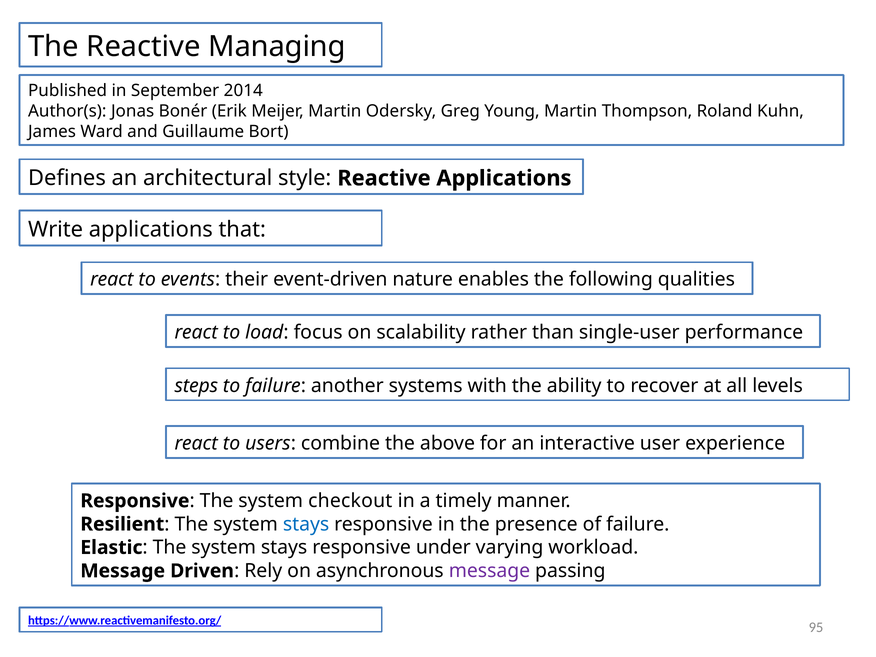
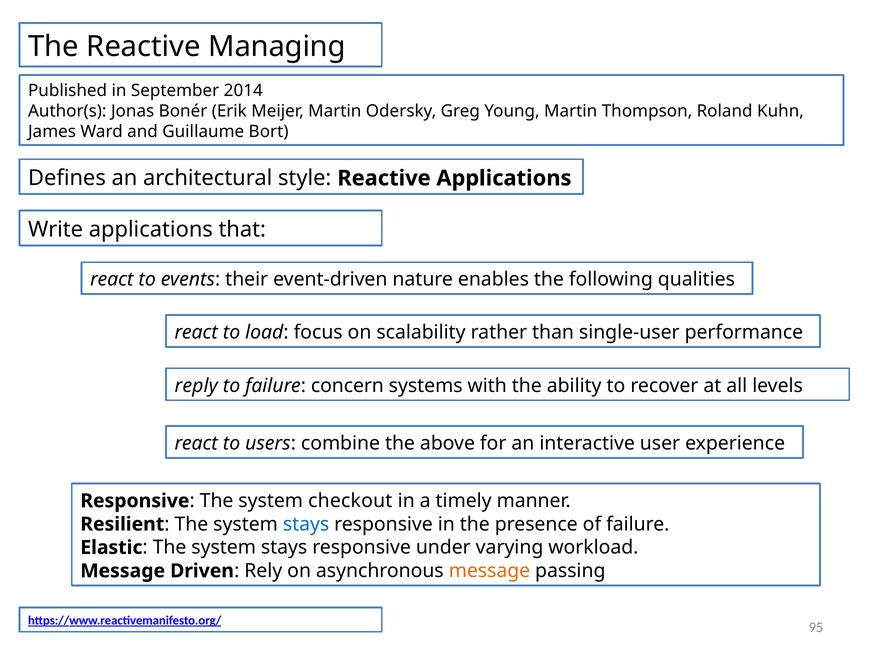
steps: steps -> reply
another: another -> concern
message at (489, 571) colour: purple -> orange
